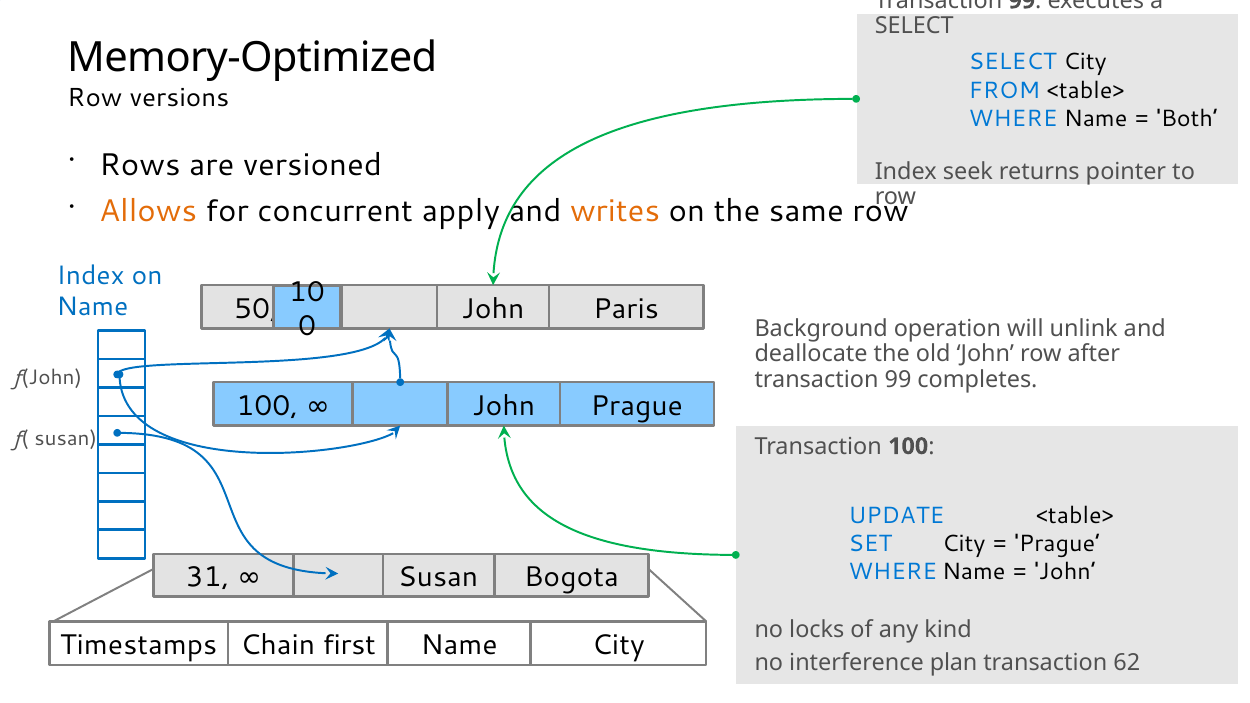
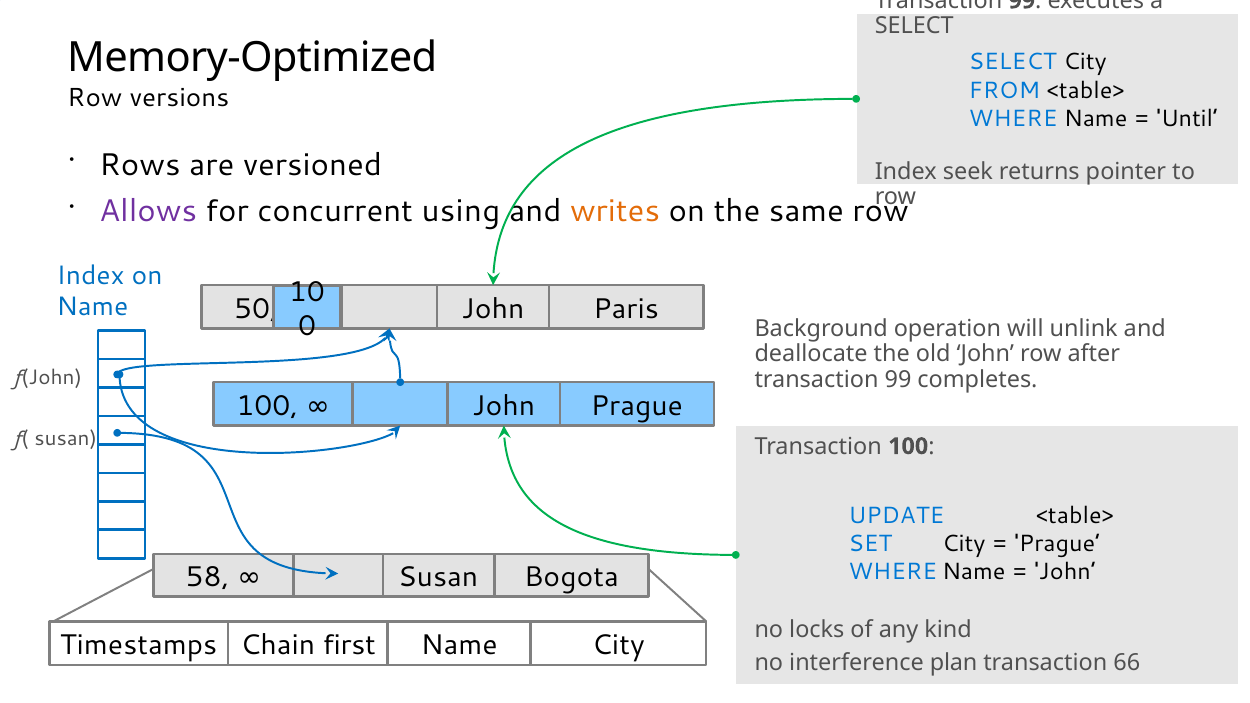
Both: Both -> Until
Allows colour: orange -> purple
apply: apply -> using
31: 31 -> 58
62: 62 -> 66
